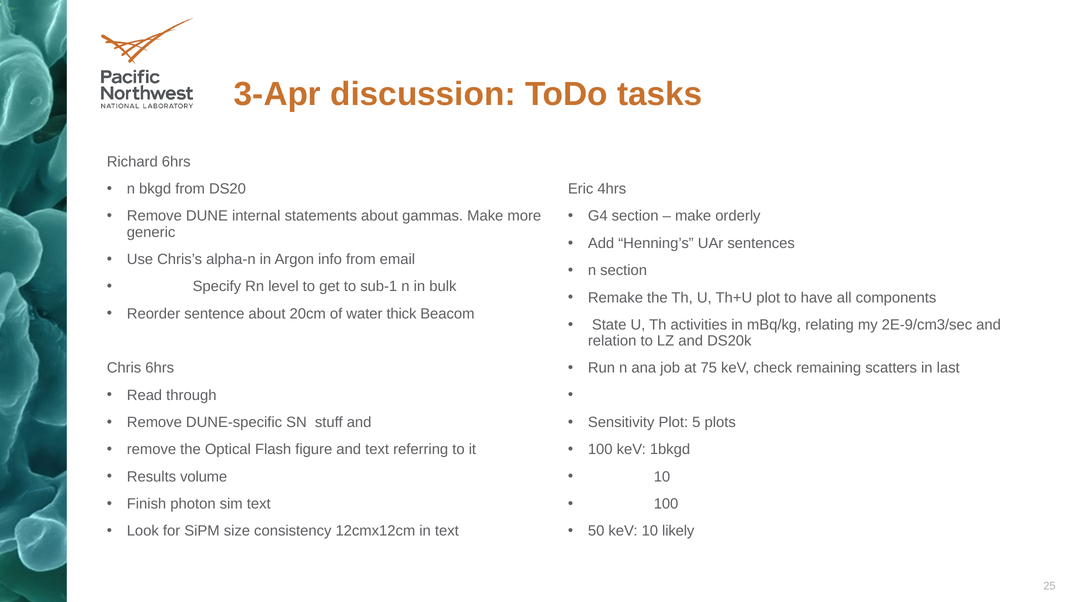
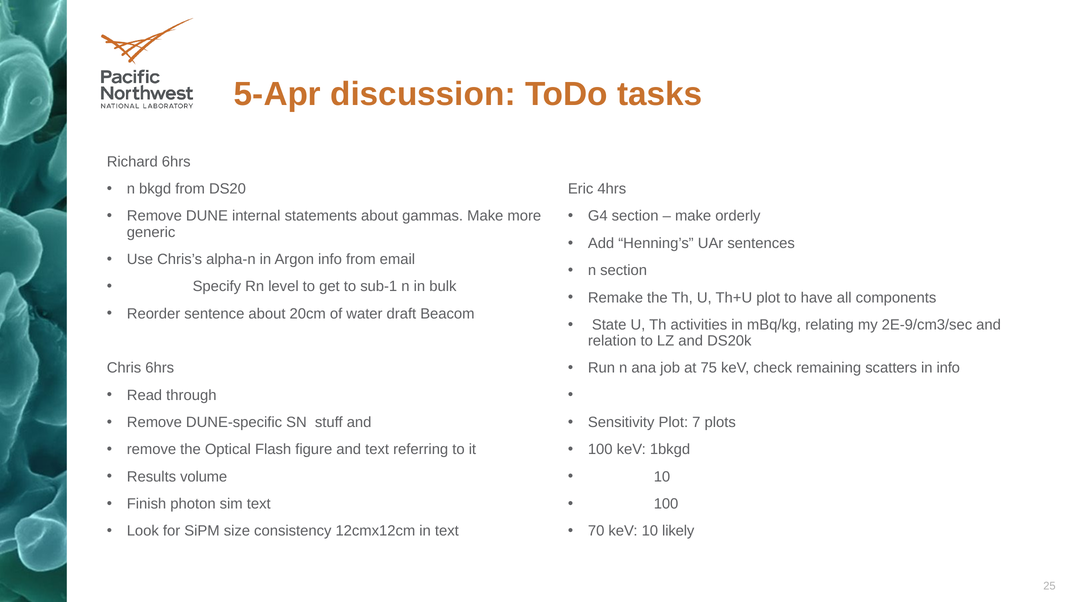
3-Apr: 3-Apr -> 5-Apr
thick: thick -> draft
in last: last -> info
5: 5 -> 7
50: 50 -> 70
